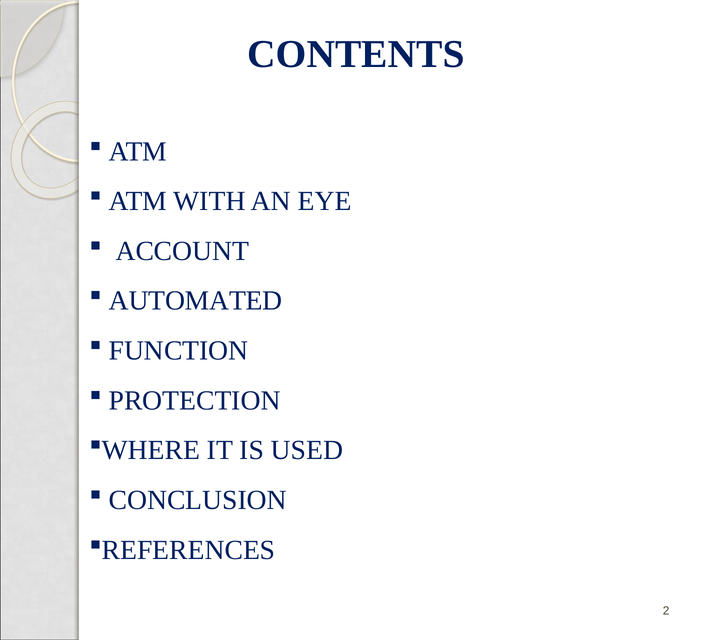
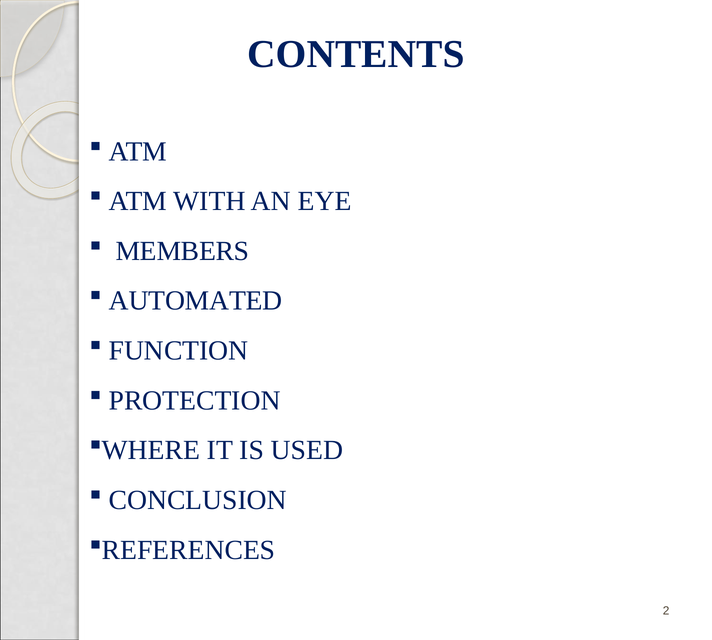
ACCOUNT: ACCOUNT -> MEMBERS
